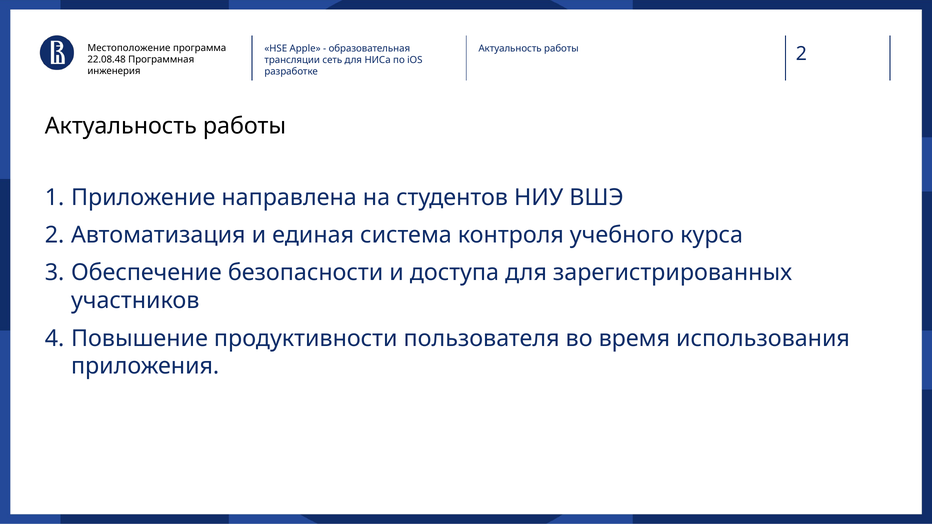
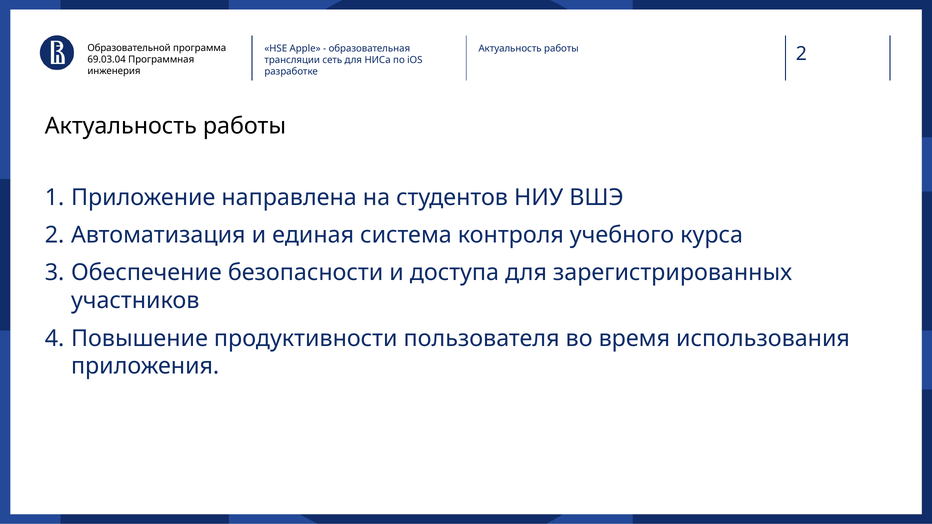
Местоположение: Местоположение -> Образовательной
22.08.48: 22.08.48 -> 69.03.04
